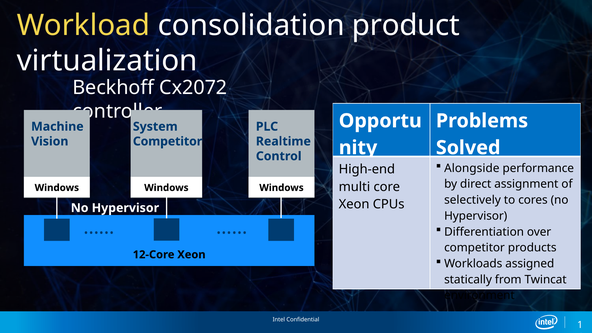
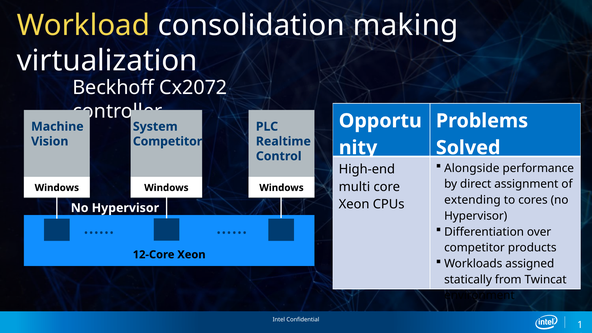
product: product -> making
selectively: selectively -> extending
